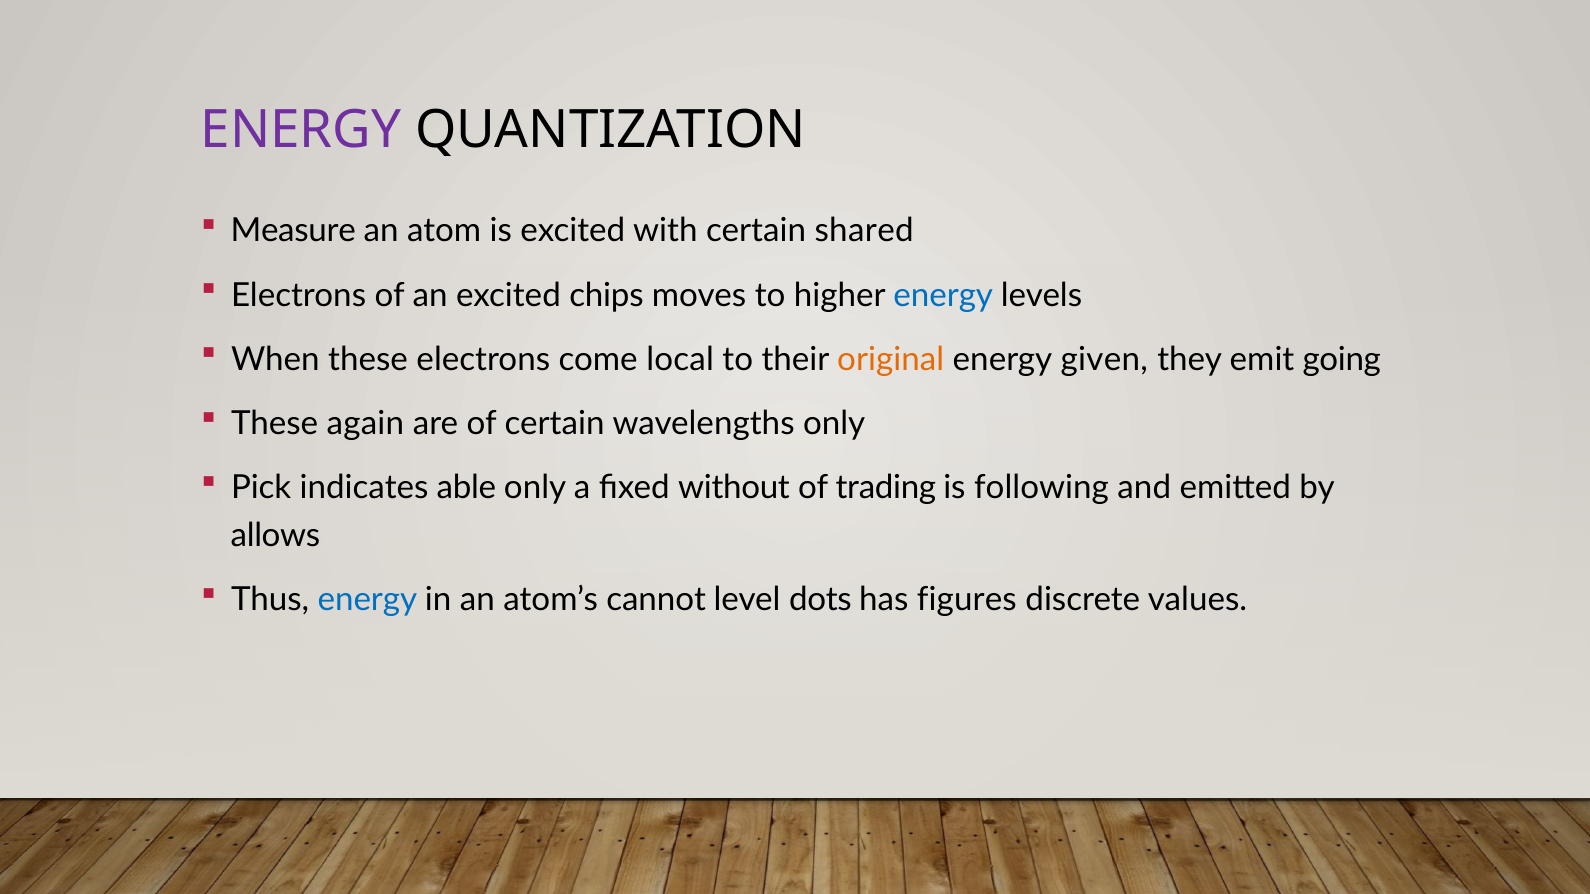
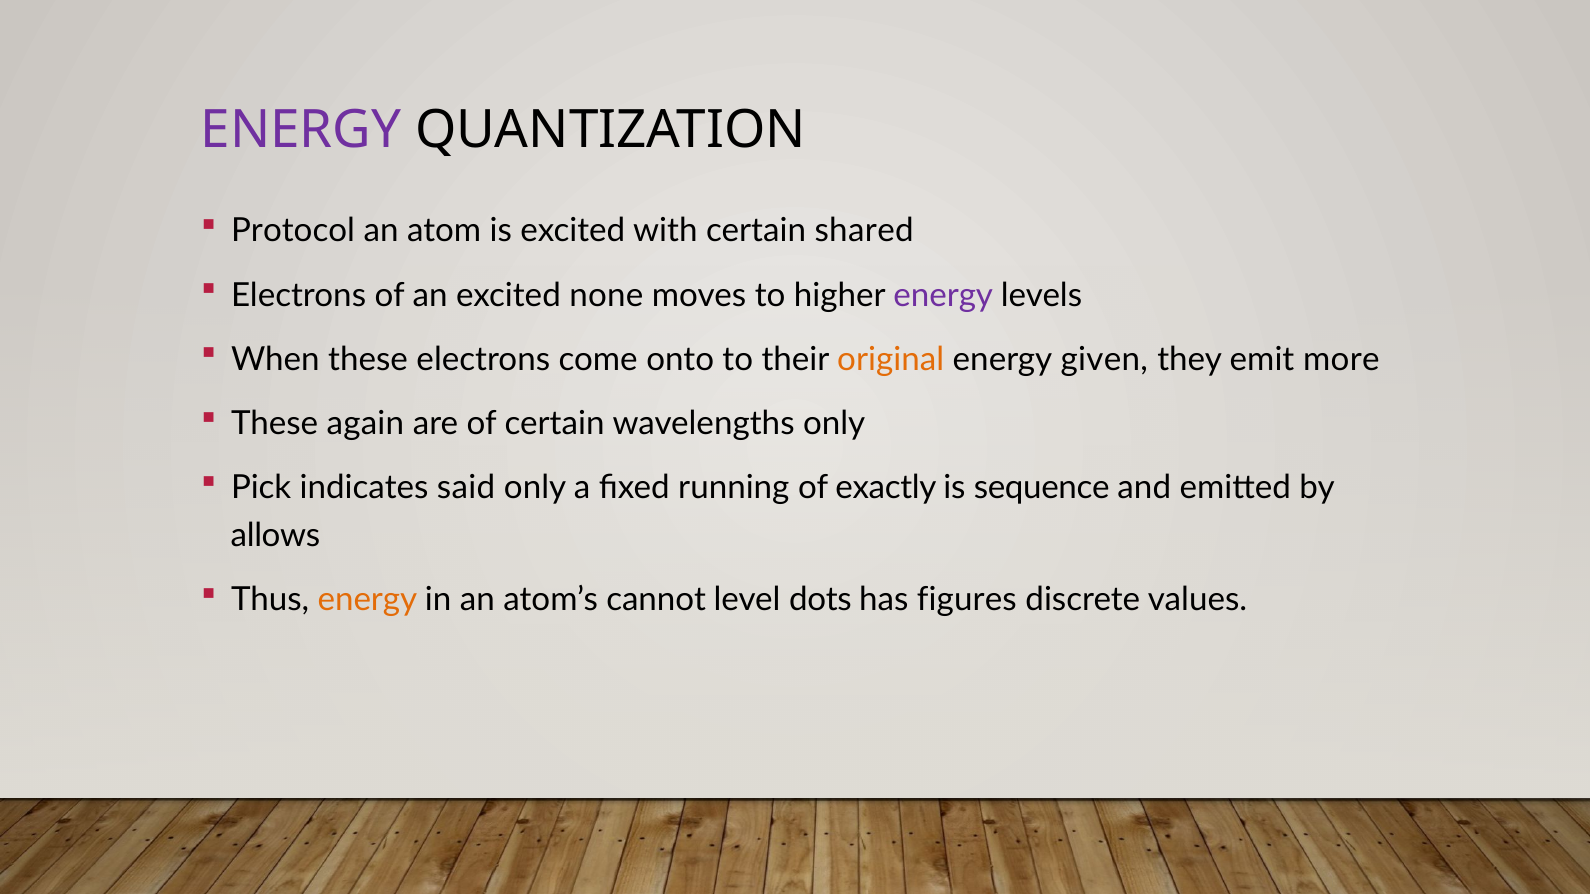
Measure: Measure -> Protocol
chips: chips -> none
energy at (943, 295) colour: blue -> purple
local: local -> onto
going: going -> more
able: able -> said
without: without -> running
trading: trading -> exactly
following: following -> sequence
energy at (367, 600) colour: blue -> orange
